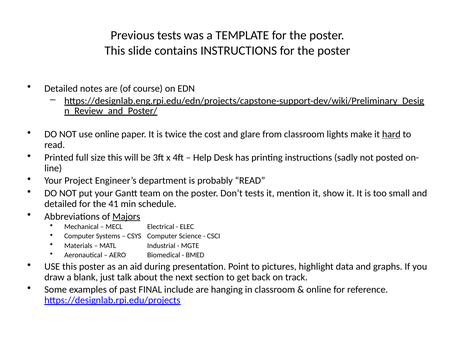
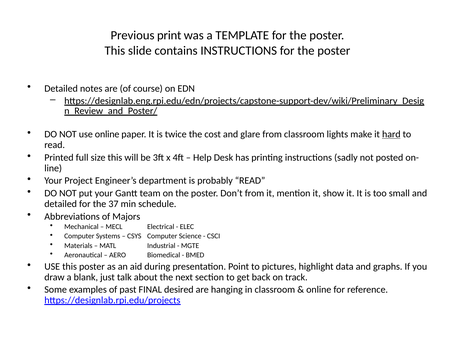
Previous tests: tests -> print
Don’t tests: tests -> from
41: 41 -> 37
Majors underline: present -> none
include: include -> desired
